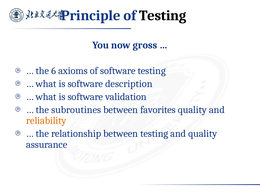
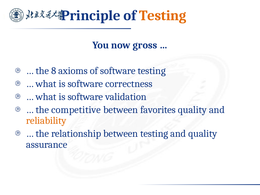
Testing at (163, 16) colour: black -> orange
6: 6 -> 8
description: description -> correctness
subroutines: subroutines -> competitive
